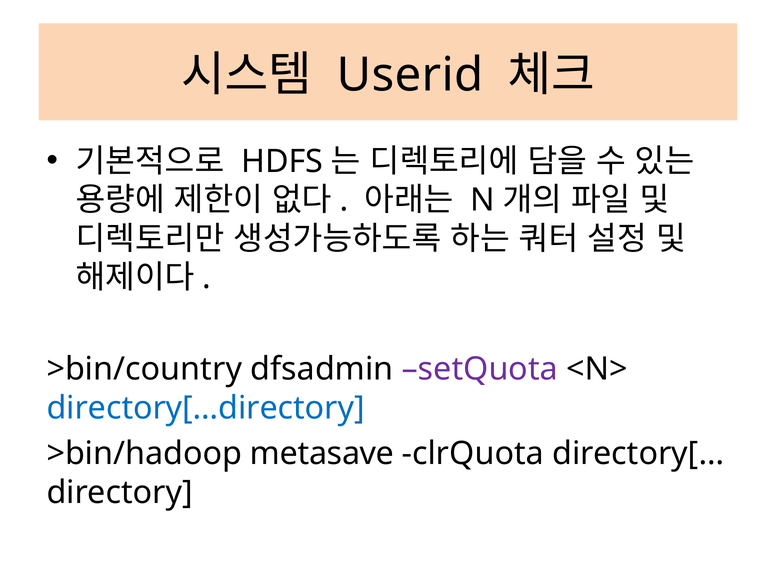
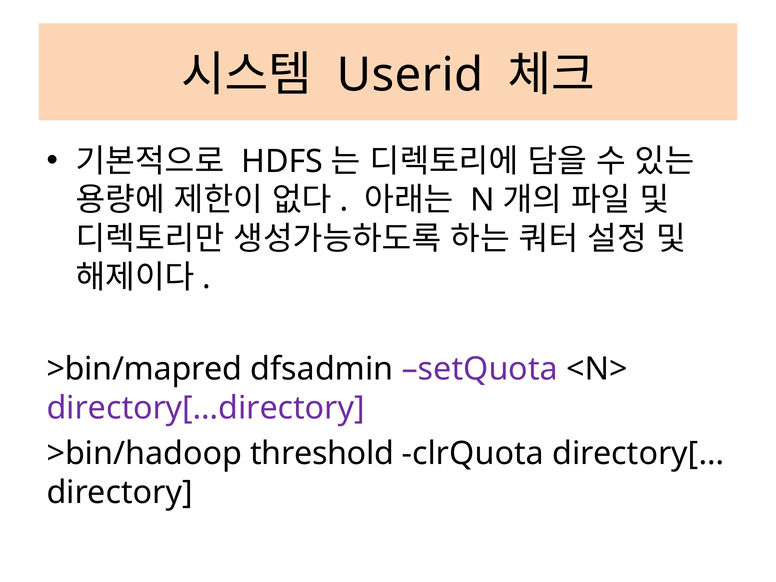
>bin/country: >bin/country -> >bin/mapred
directory[…directory colour: blue -> purple
metasave: metasave -> threshold
